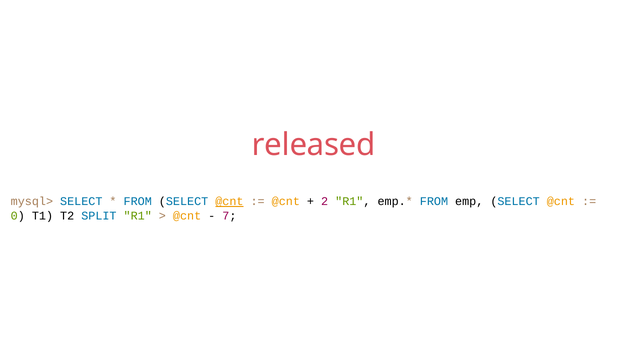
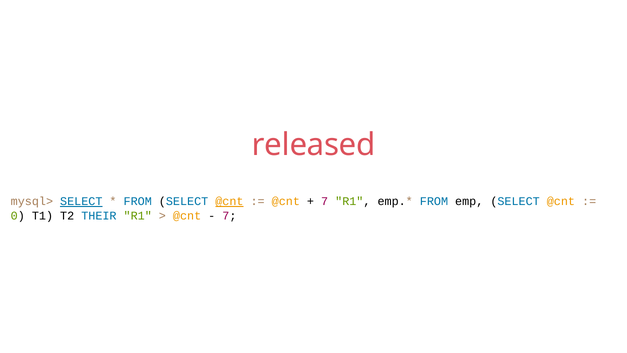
SELECT at (81, 201) underline: none -> present
2 at (325, 201): 2 -> 7
SPLIT: SPLIT -> THEIR
